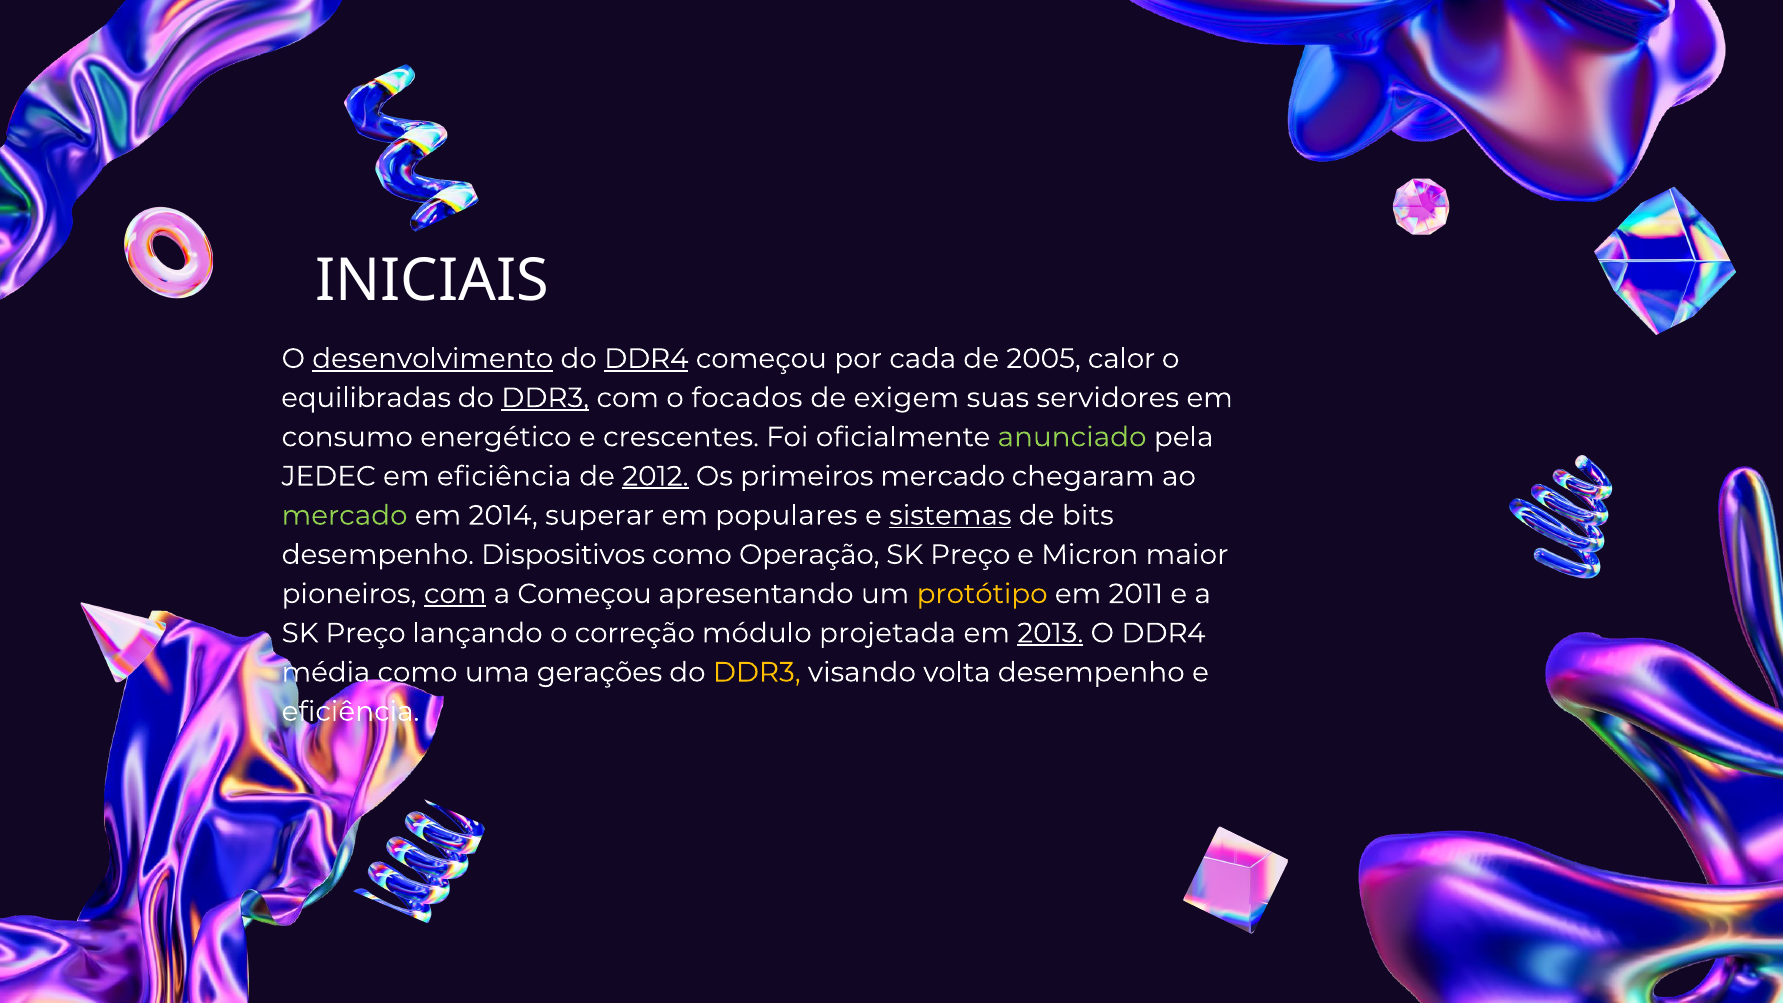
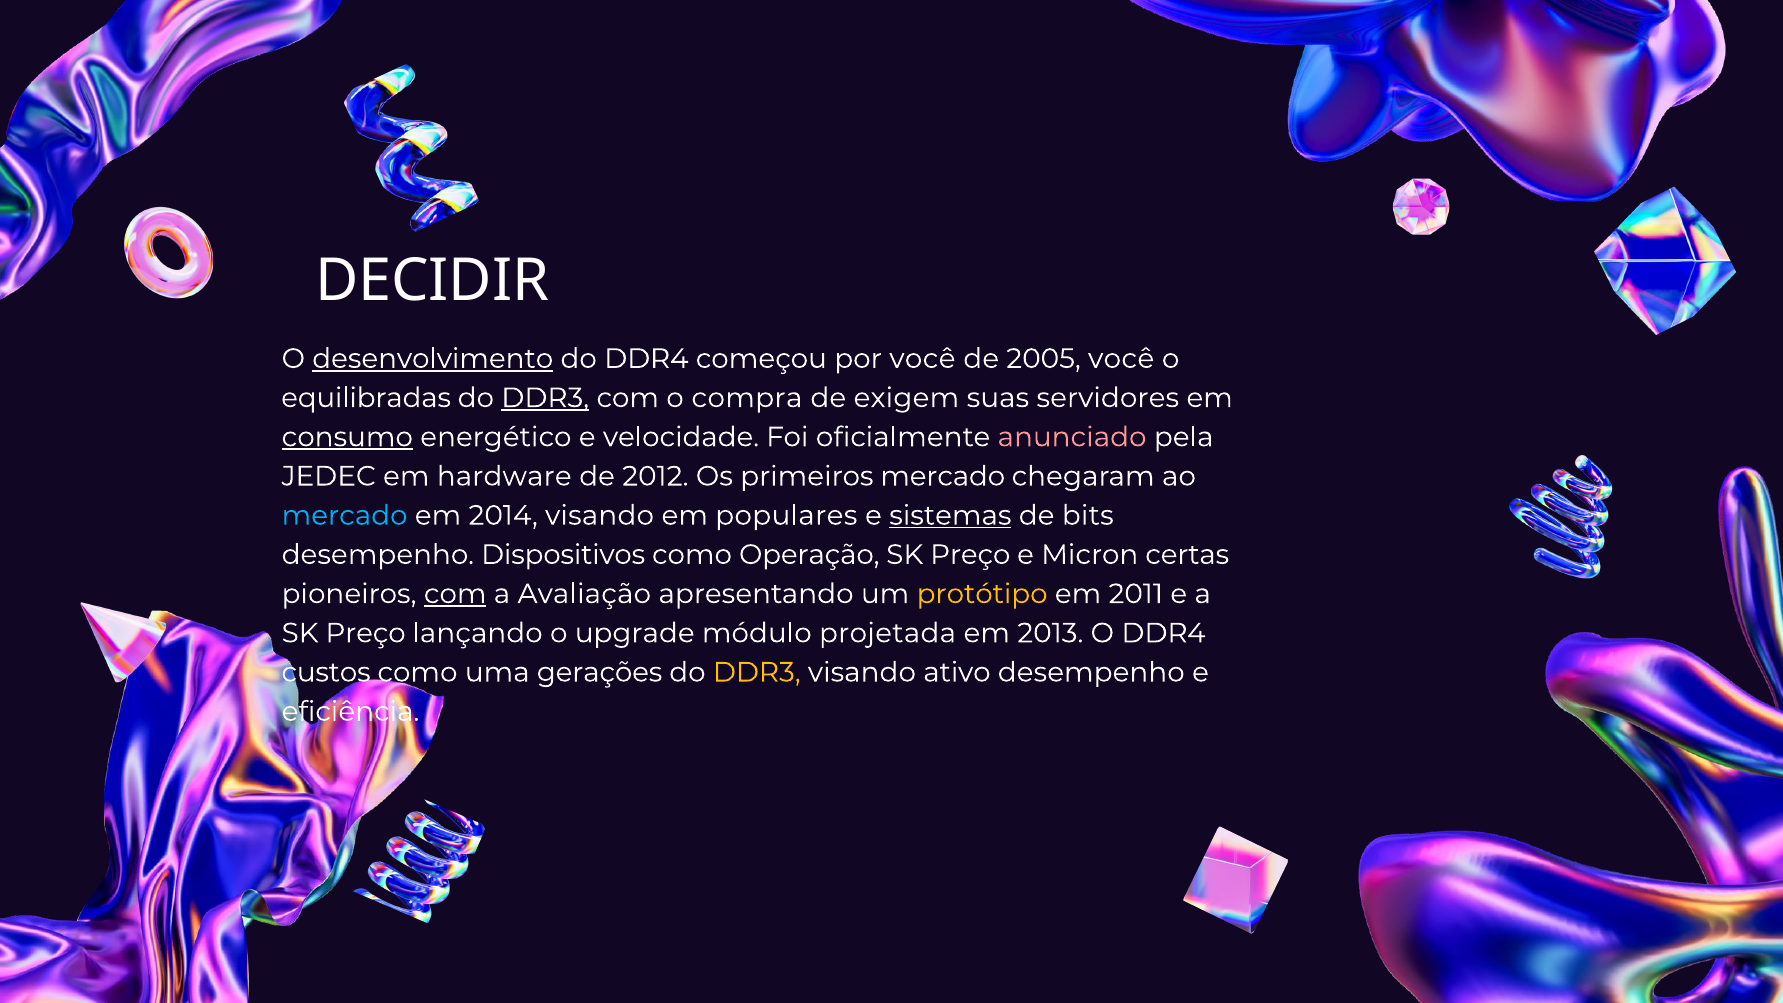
INICIAIS: INICIAIS -> DECIDIR
DDR4 at (646, 359) underline: present -> none
por cada: cada -> você
2005 calor: calor -> você
focados: focados -> compra
consumo underline: none -> present
crescentes: crescentes -> velocidade
anunciado colour: light green -> pink
em eficiência: eficiência -> hardware
2012 underline: present -> none
mercado at (345, 515) colour: light green -> light blue
2014 superar: superar -> visando
maior: maior -> certas
a Começou: Começou -> Avaliação
correção: correção -> upgrade
2013 underline: present -> none
média: média -> custos
volta: volta -> ativo
